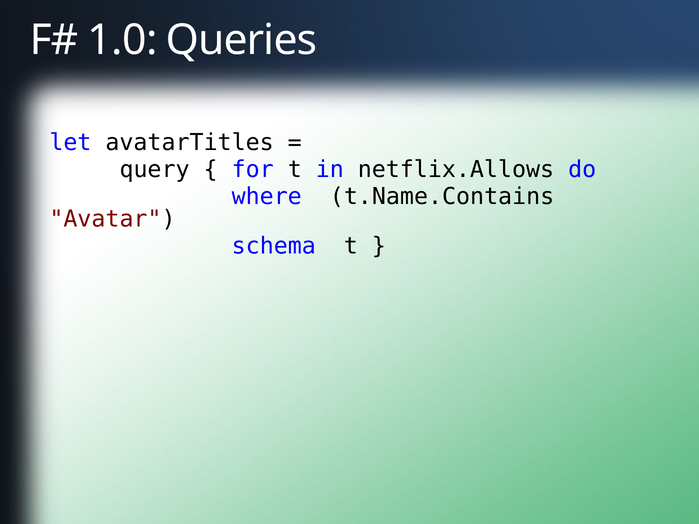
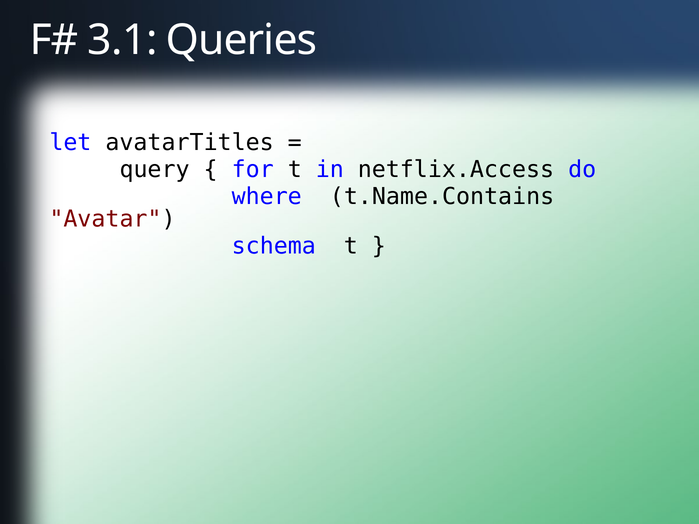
1.0: 1.0 -> 3.1
netflix.Allows: netflix.Allows -> netflix.Access
